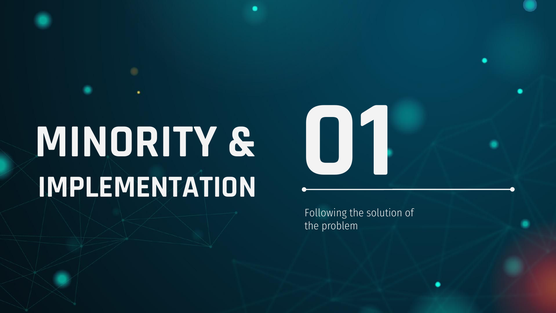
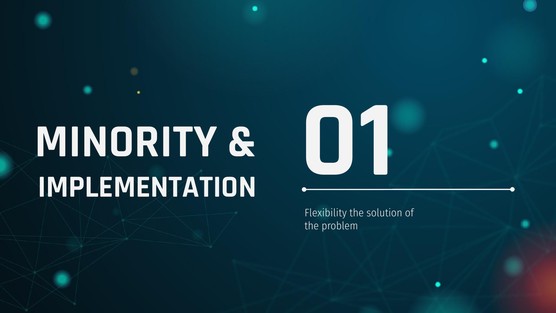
Following: Following -> Flexibility
